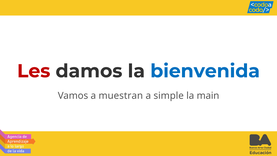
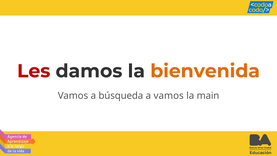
bienvenida colour: blue -> orange
muestran: muestran -> búsqueda
a simple: simple -> vamos
